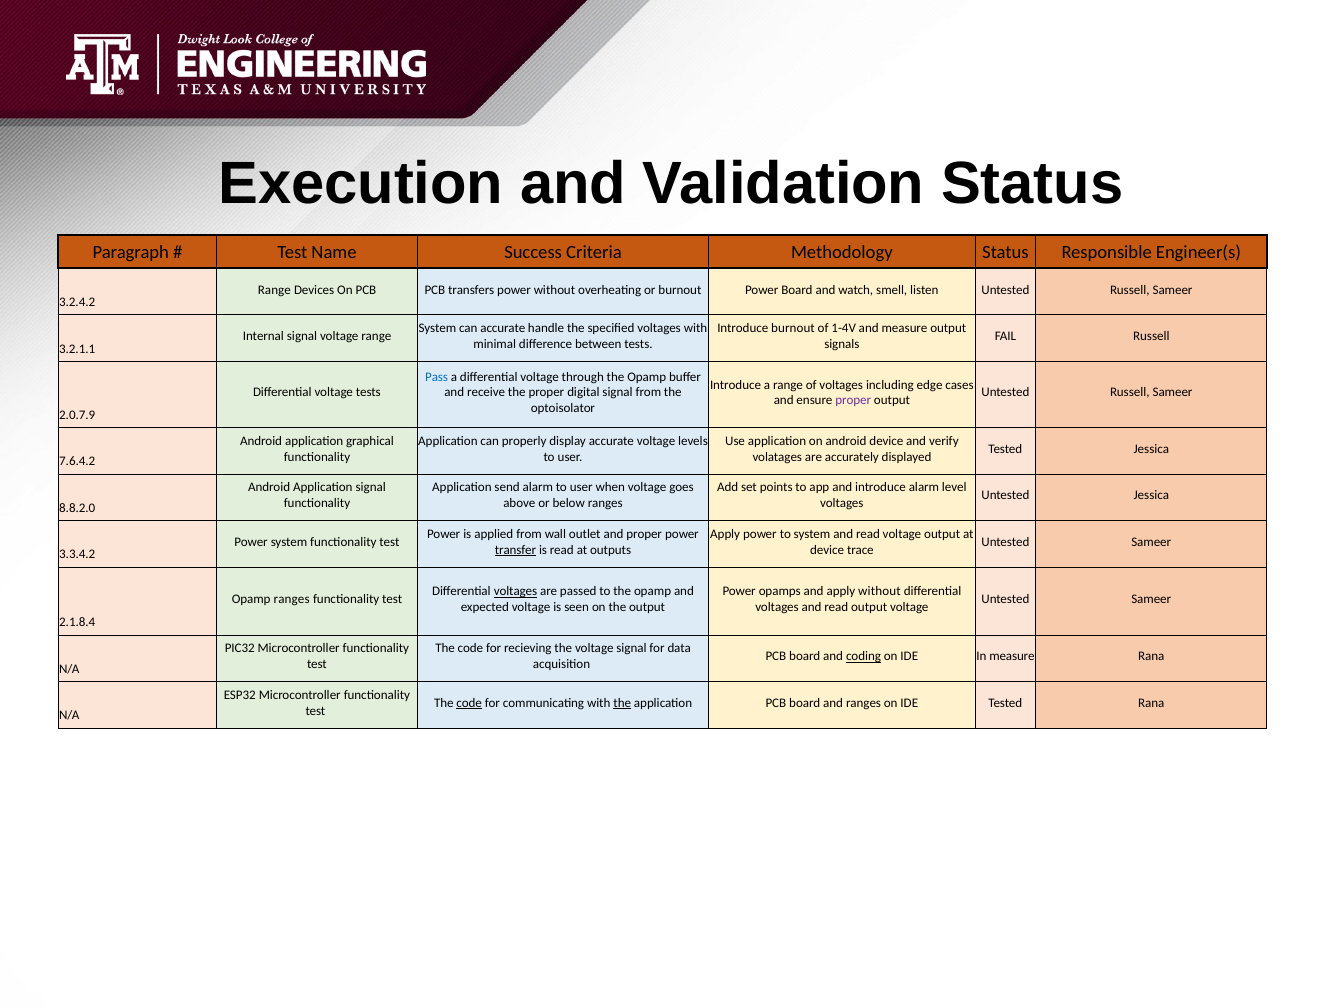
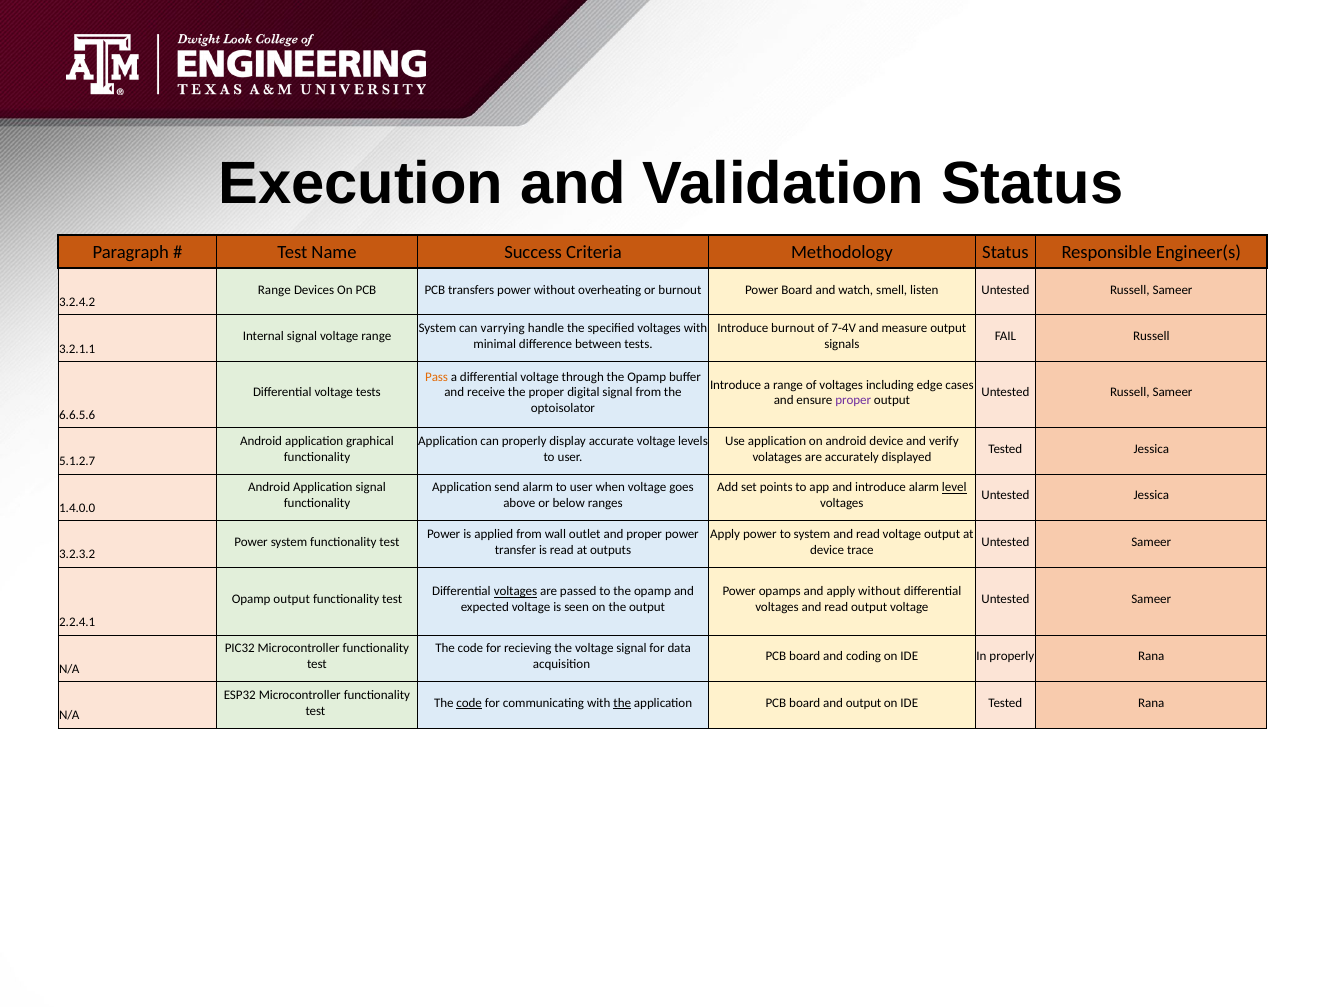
can accurate: accurate -> varrying
1-4V: 1-4V -> 7-4V
Pass colour: blue -> orange
2.0.7.9: 2.0.7.9 -> 6.6.5.6
7.6.4.2: 7.6.4.2 -> 5.1.2.7
level underline: none -> present
8.8.2.0: 8.8.2.0 -> 1.4.0.0
transfer underline: present -> none
3.3.4.2: 3.3.4.2 -> 3.2.3.2
Opamp ranges: ranges -> output
2.1.8.4: 2.1.8.4 -> 2.2.4.1
coding underline: present -> none
In measure: measure -> properly
and ranges: ranges -> output
